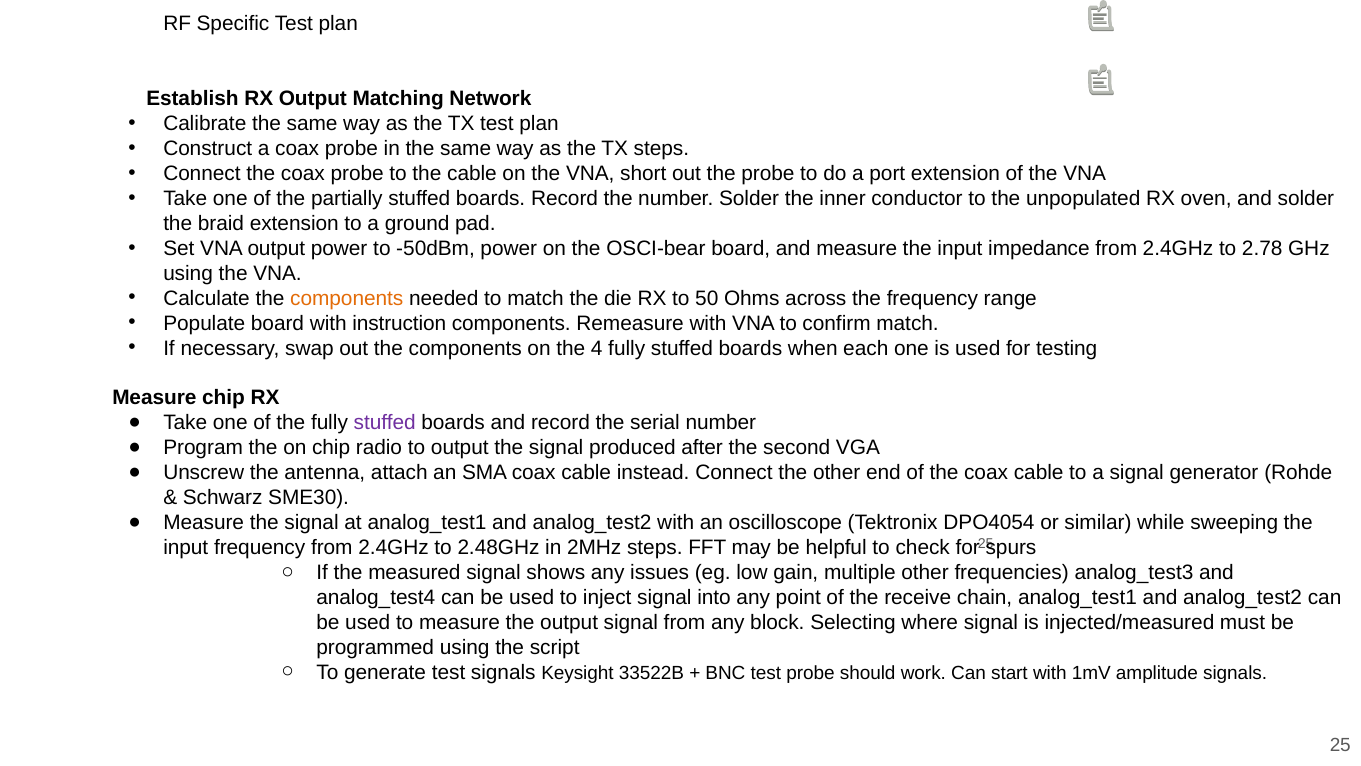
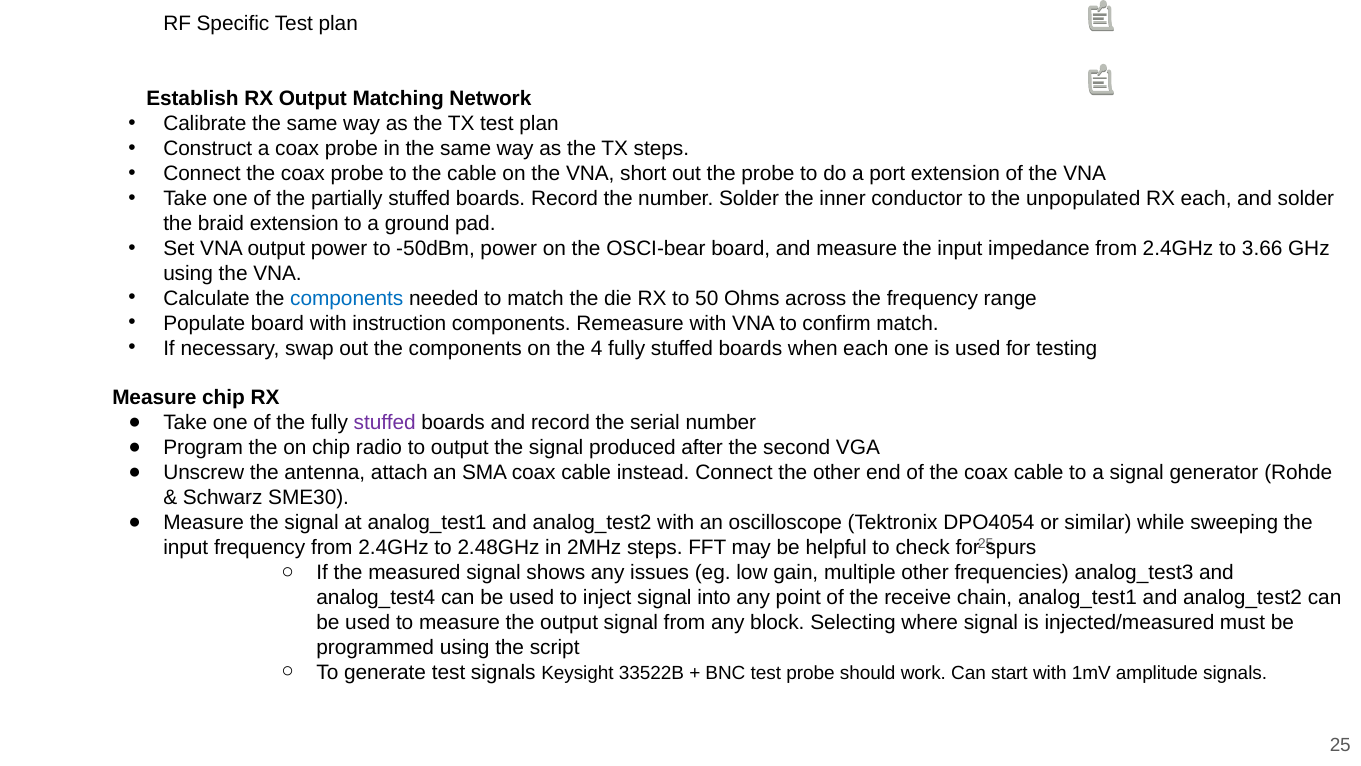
RX oven: oven -> each
2.78: 2.78 -> 3.66
components at (347, 298) colour: orange -> blue
